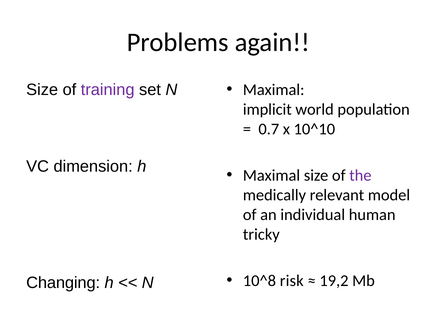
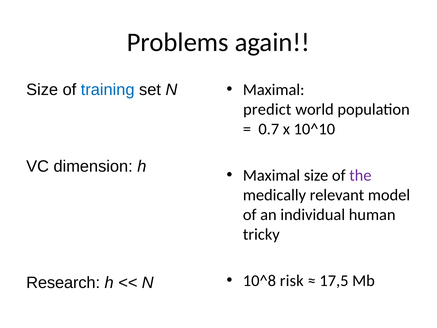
training colour: purple -> blue
implicit: implicit -> predict
19,2: 19,2 -> 17,5
Changing: Changing -> Research
